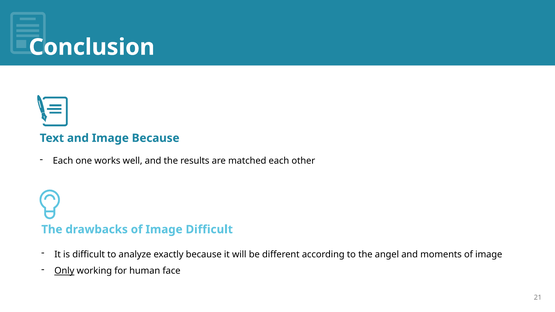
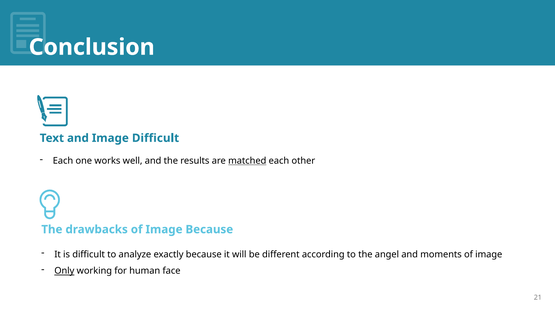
Image Because: Because -> Difficult
matched underline: none -> present
Image Difficult: Difficult -> Because
